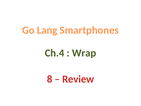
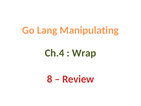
Smartphones: Smartphones -> Manipulating
